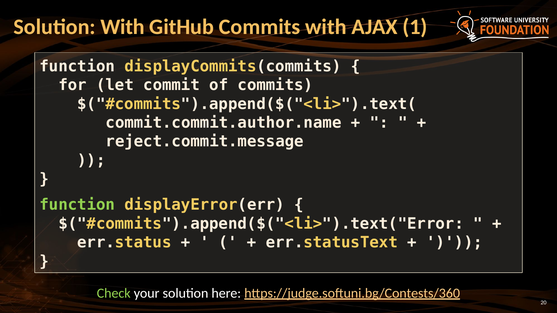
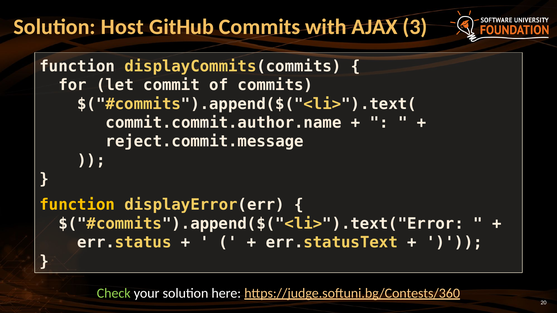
Solution With: With -> Host
1: 1 -> 3
function at (77, 205) colour: light green -> yellow
